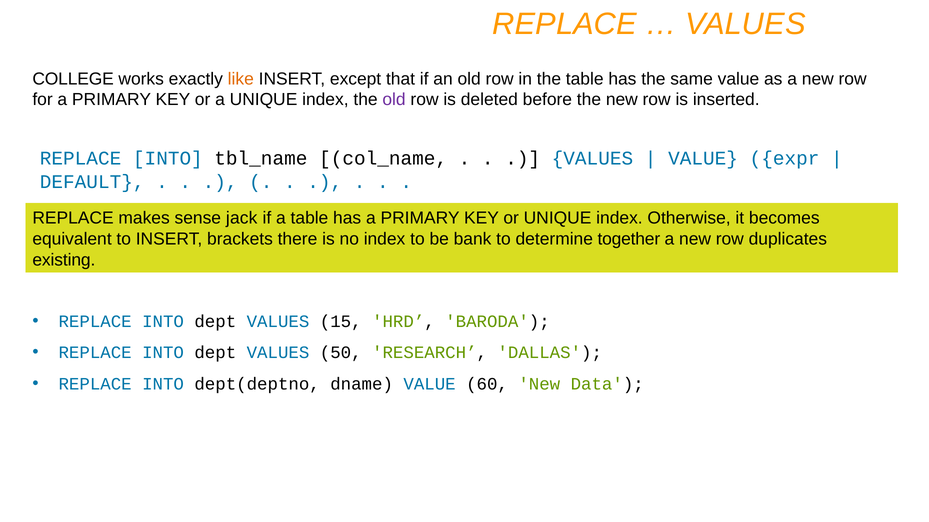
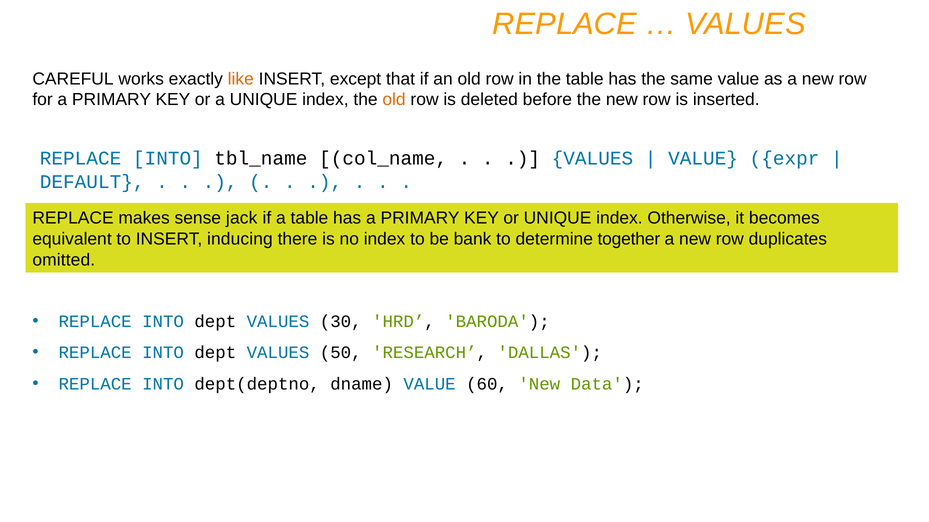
COLLEGE: COLLEGE -> CAREFUL
old at (394, 100) colour: purple -> orange
brackets: brackets -> inducing
existing: existing -> omitted
15: 15 -> 30
